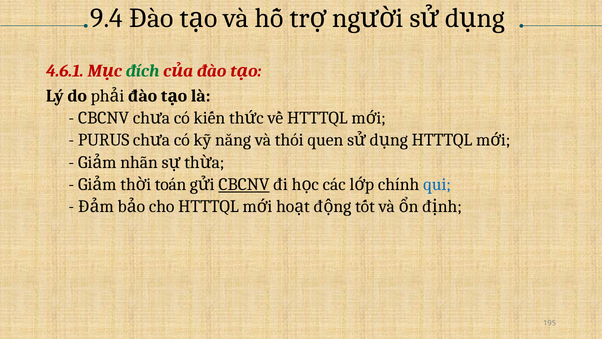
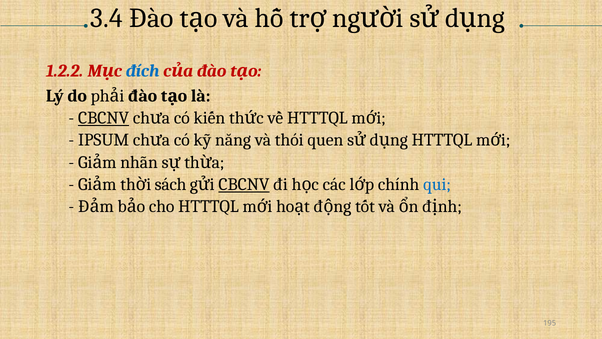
9.4: 9.4 -> 3.4
4.6.1: 4.6.1 -> 1.2.2
đích colour: green -> blue
CBCNV at (104, 118) underline: none -> present
PURUS: PURUS -> IPSUM
toán: toán -> sách
